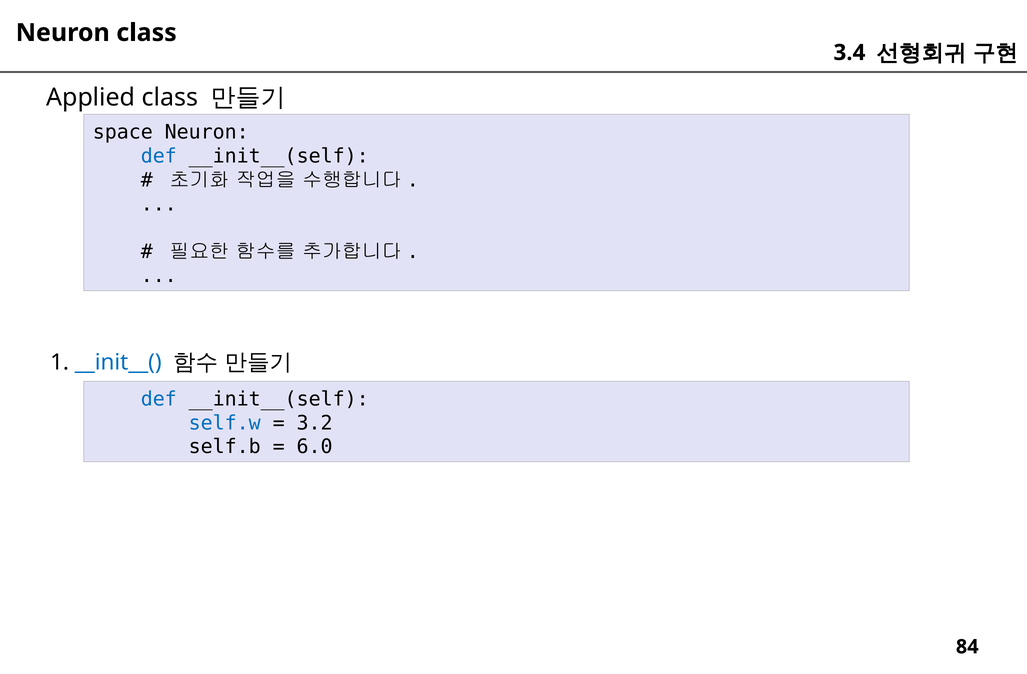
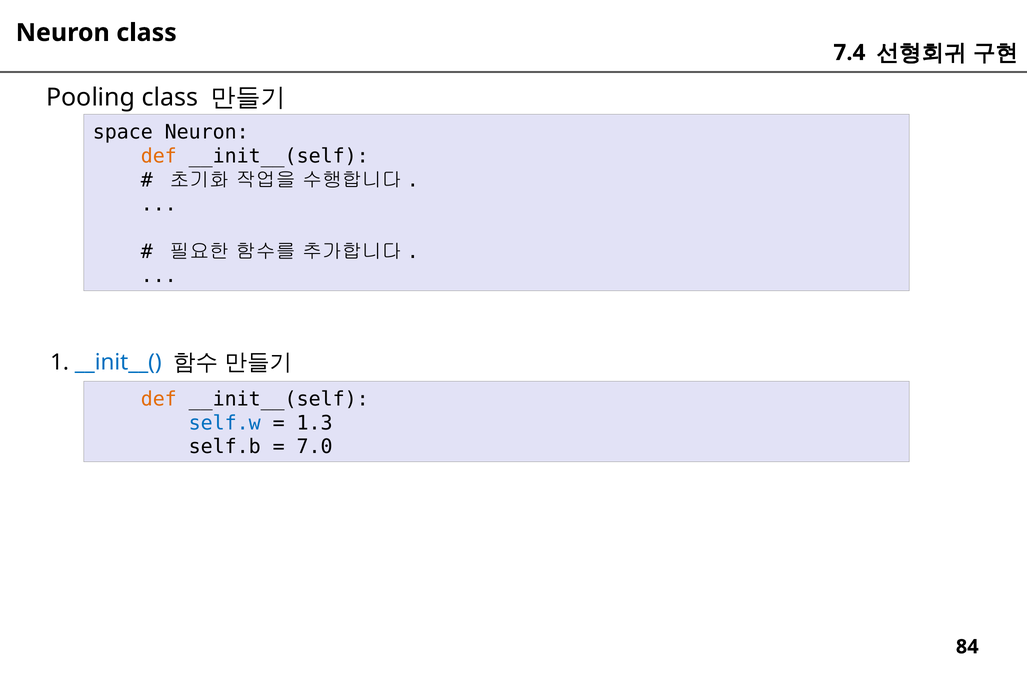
3.4: 3.4 -> 7.4
Applied: Applied -> Pooling
def at (159, 156) colour: blue -> orange
def at (159, 399) colour: blue -> orange
3.2: 3.2 -> 1.3
6.0: 6.0 -> 7.0
